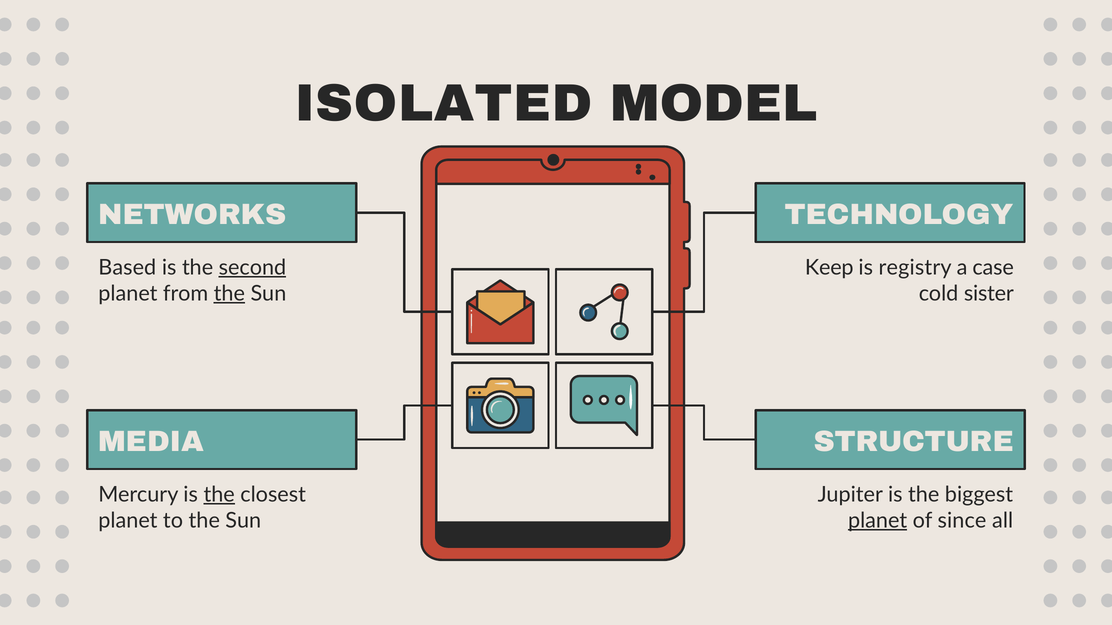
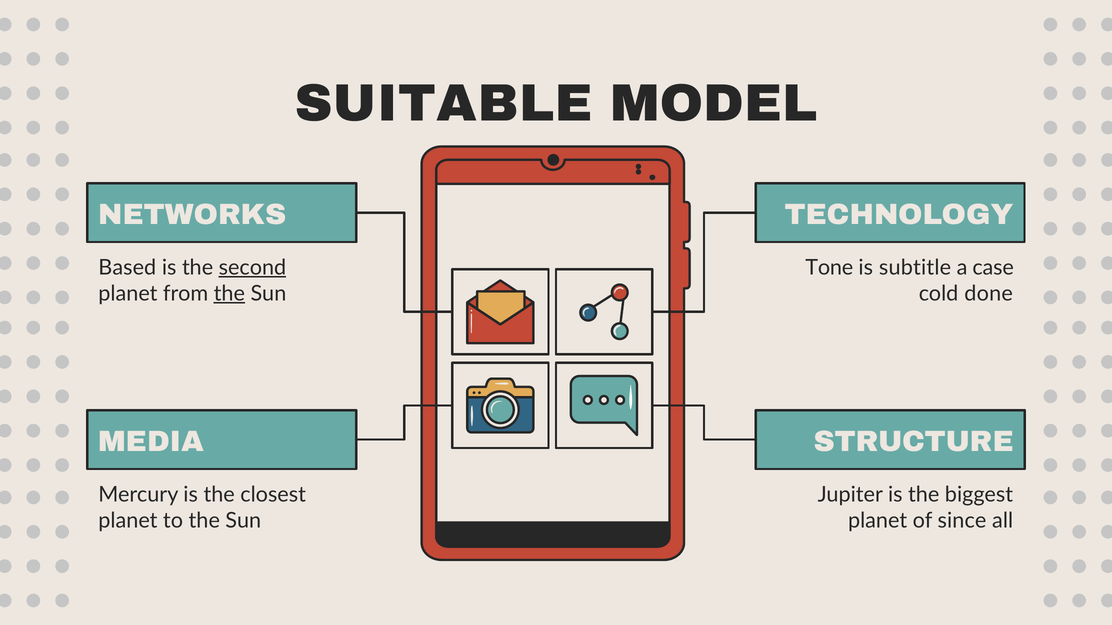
ISOLATED: ISOLATED -> SUITABLE
Keep: Keep -> Tone
registry: registry -> subtitle
sister: sister -> done
the at (219, 495) underline: present -> none
planet at (878, 521) underline: present -> none
